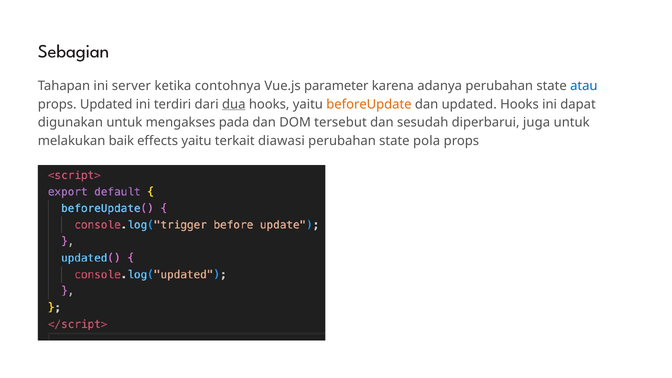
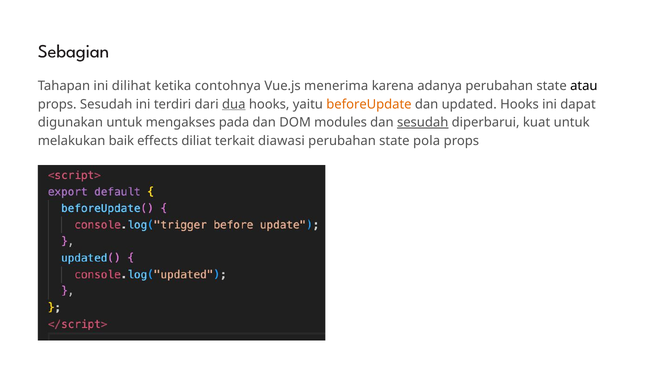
server: server -> dilihat
parameter: parameter -> menerima
atau colour: blue -> black
props Updated: Updated -> Sesudah
tersebut: tersebut -> modules
sesudah at (423, 122) underline: none -> present
juga: juga -> kuat
effects yaitu: yaitu -> diliat
